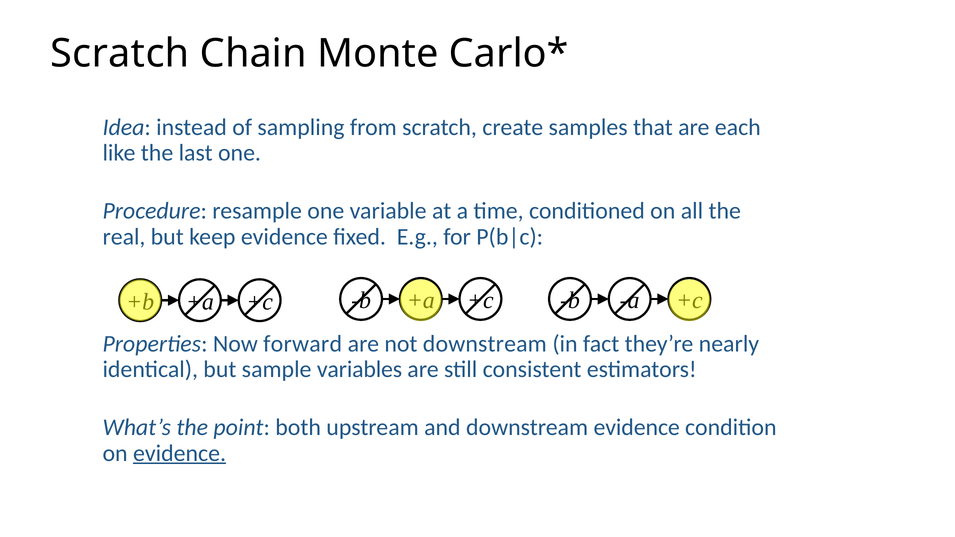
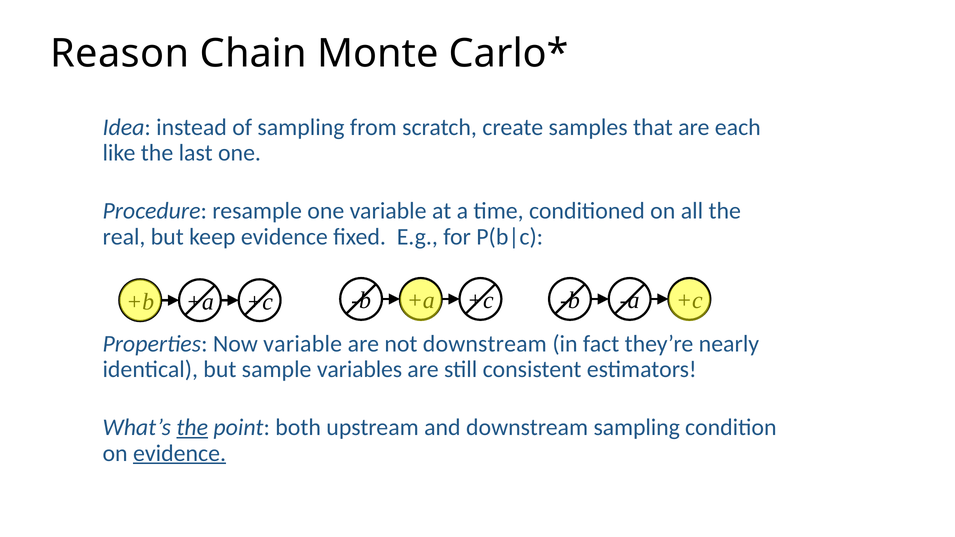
Scratch at (120, 54): Scratch -> Reason
Now forward: forward -> variable
the at (192, 428) underline: none -> present
downstream evidence: evidence -> sampling
